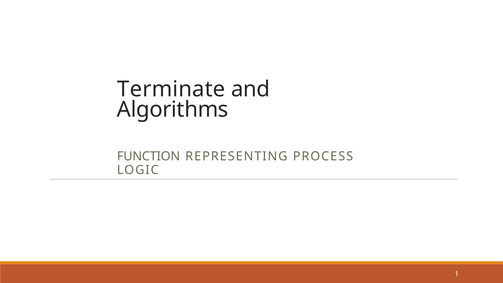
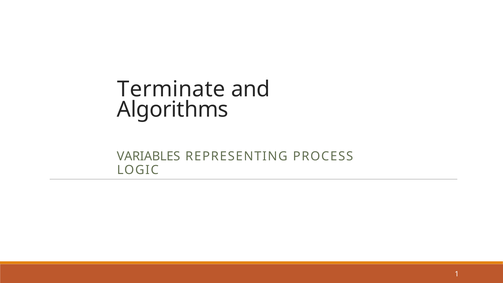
FUNCTION: FUNCTION -> VARIABLES
